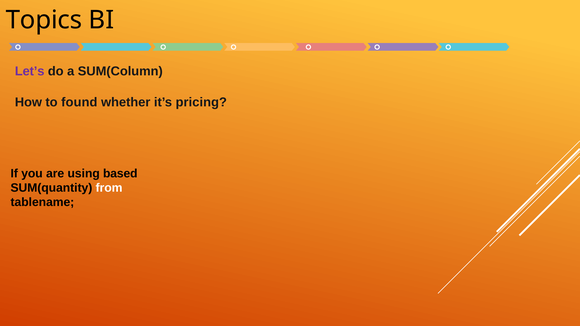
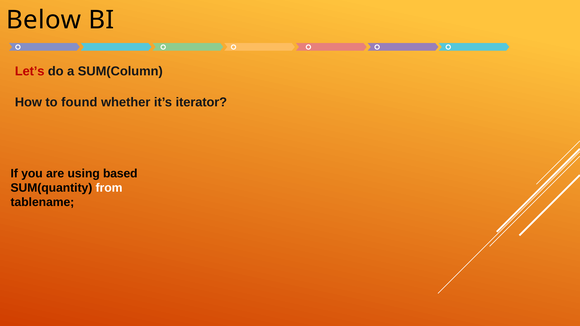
Topics: Topics -> Below
Let’s colour: purple -> red
pricing: pricing -> iterator
